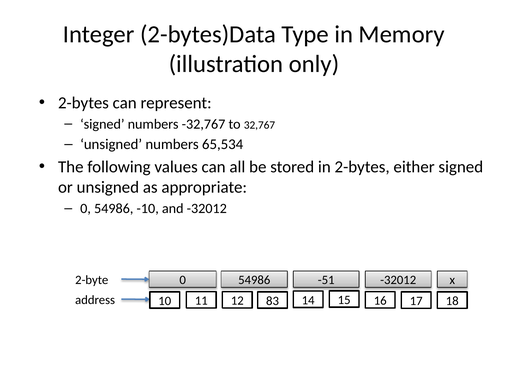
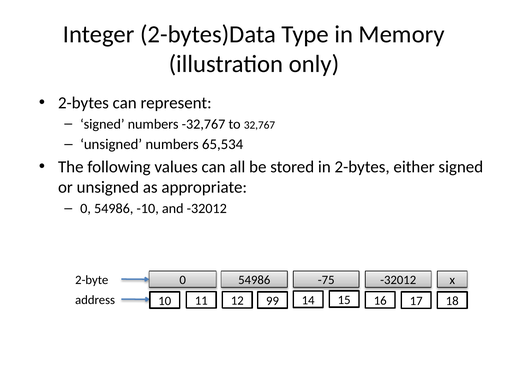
-51: -51 -> -75
83: 83 -> 99
